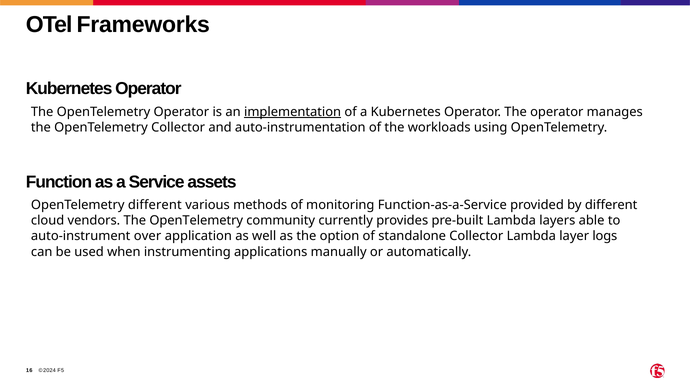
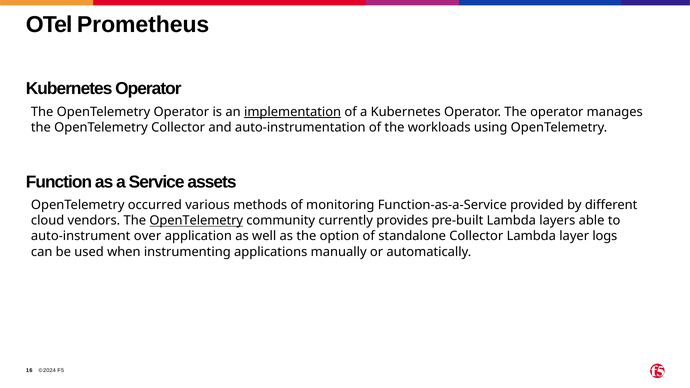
Frameworks: Frameworks -> Prometheus
OpenTelemetry different: different -> occurred
OpenTelemetry at (196, 221) underline: none -> present
